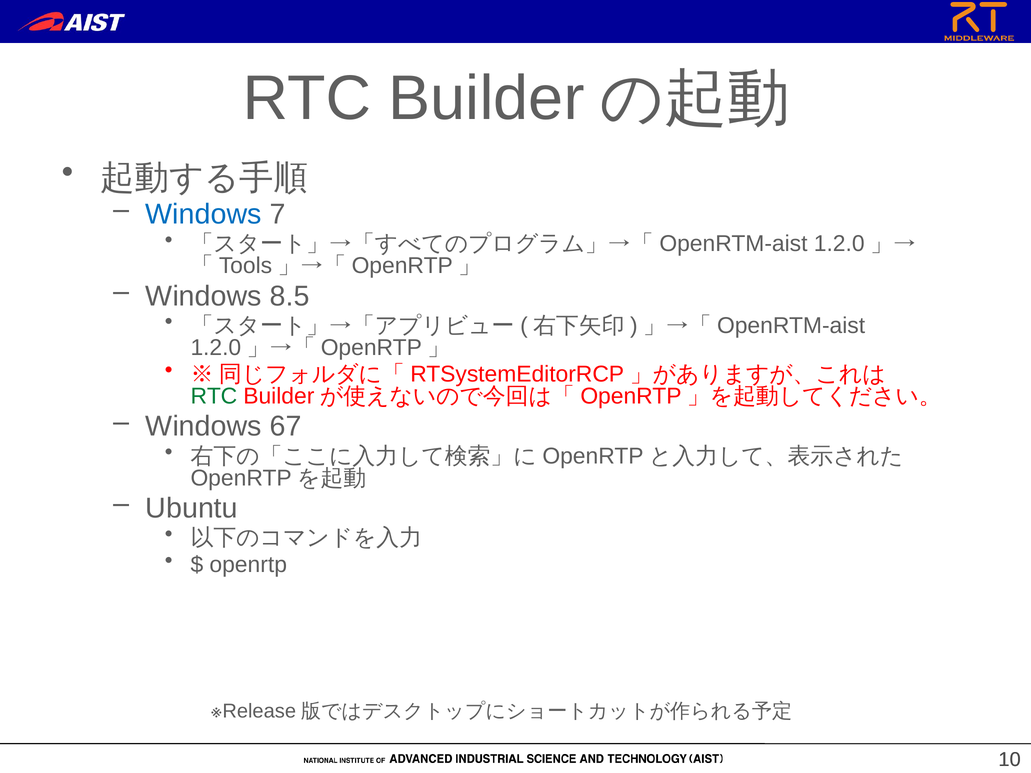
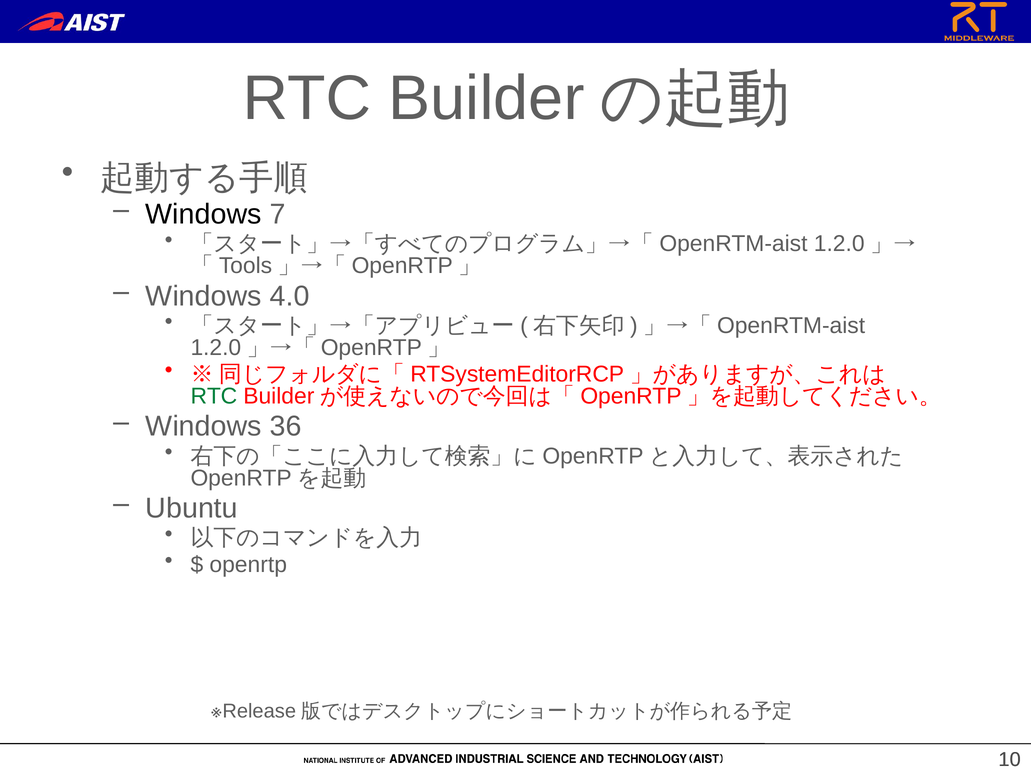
Windows at (204, 214) colour: blue -> black
8.5: 8.5 -> 4.0
67: 67 -> 36
